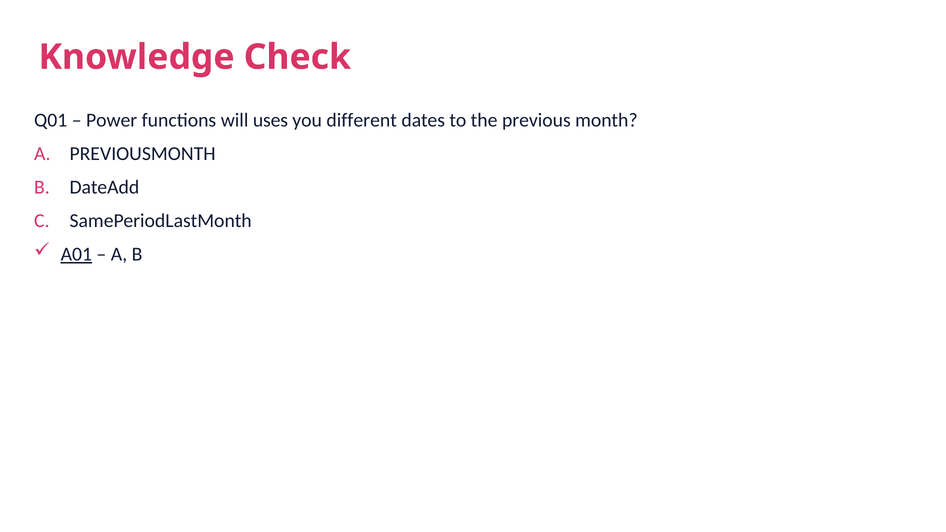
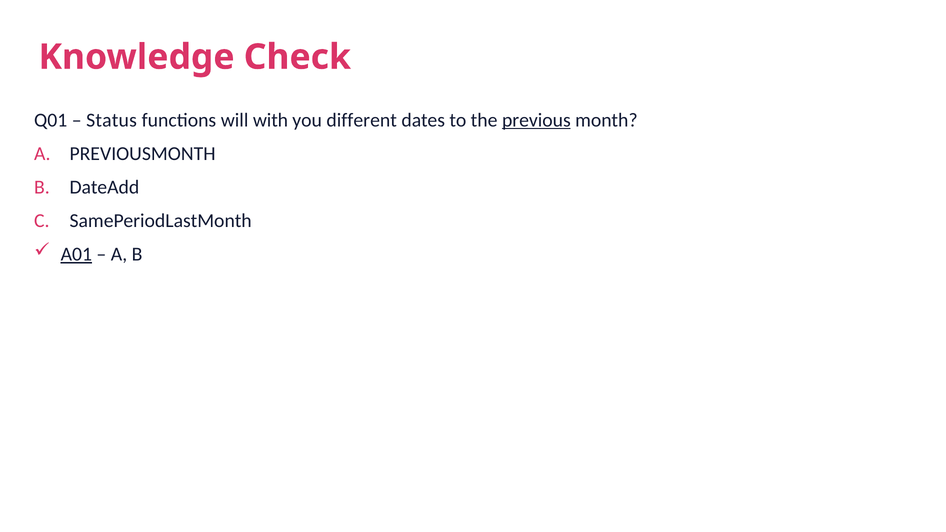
Power: Power -> Status
uses: uses -> with
previous underline: none -> present
